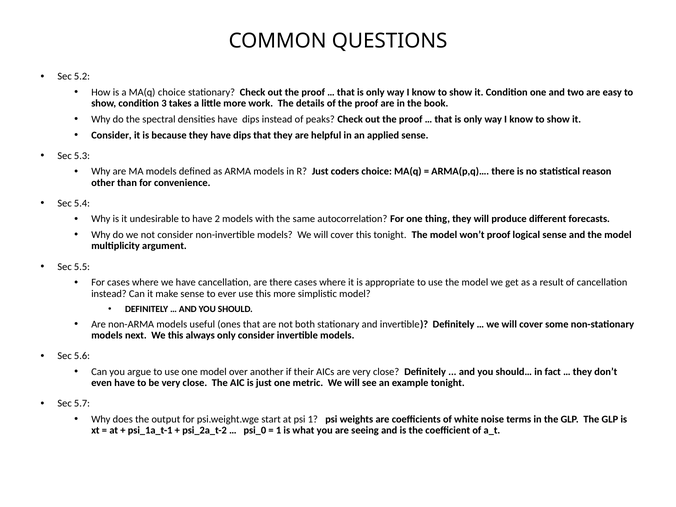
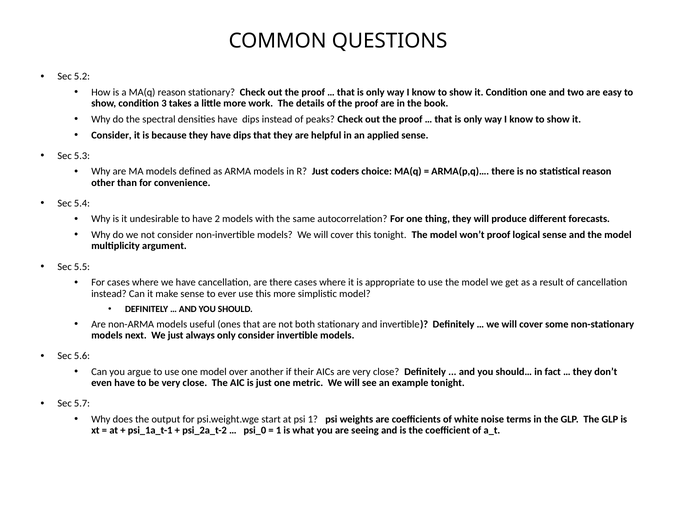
MA(q choice: choice -> reason
We this: this -> just
